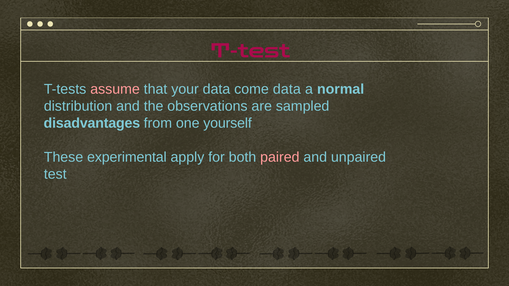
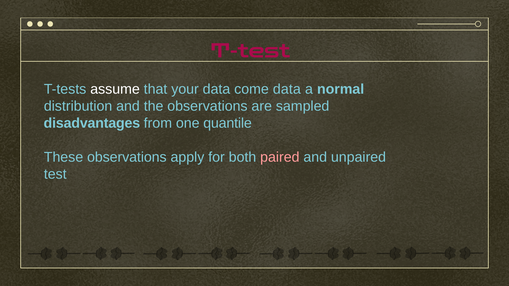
assume colour: pink -> white
yourself: yourself -> quantile
These experimental: experimental -> observations
